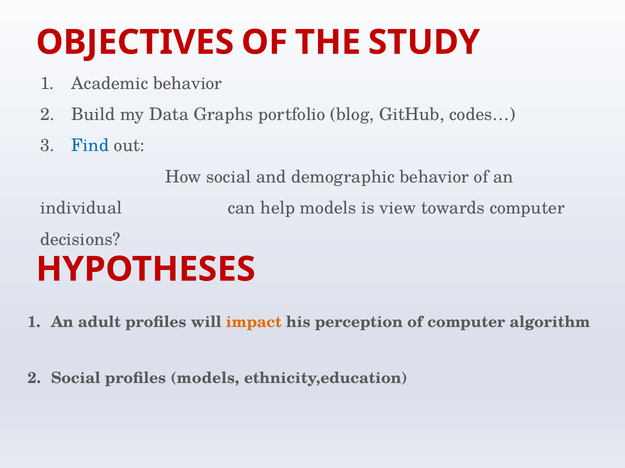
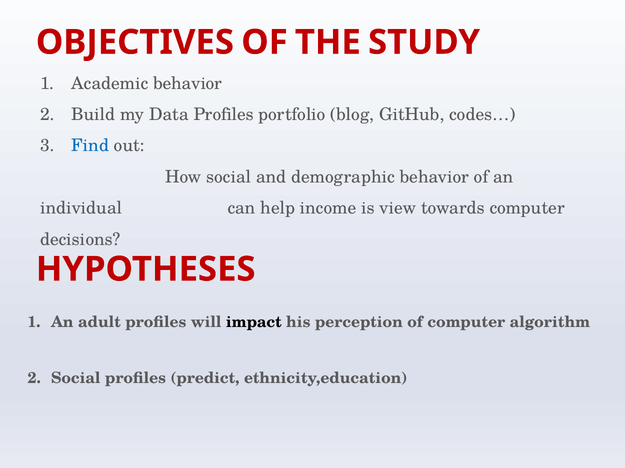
Data Graphs: Graphs -> Profiles
help models: models -> income
impact colour: orange -> black
profiles models: models -> predict
